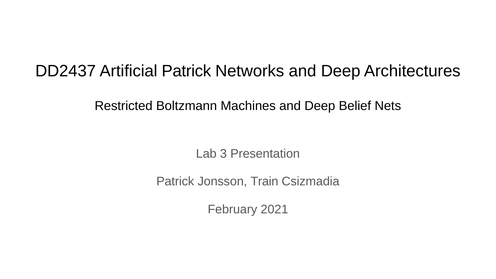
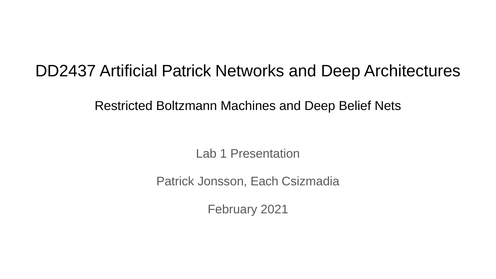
3: 3 -> 1
Train: Train -> Each
